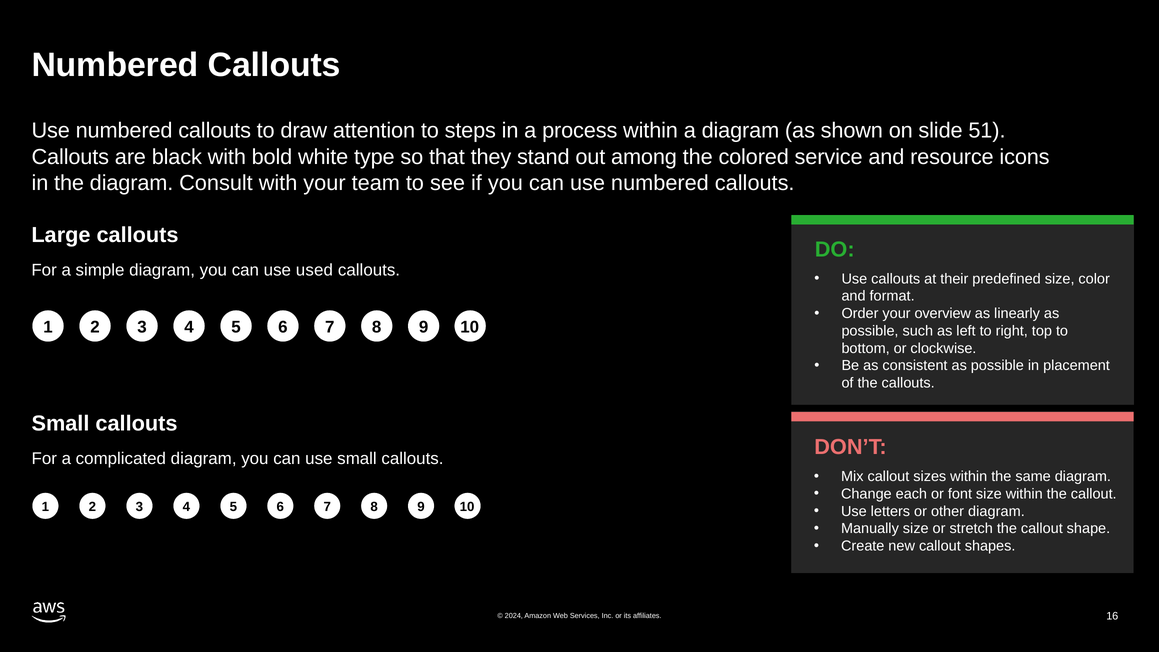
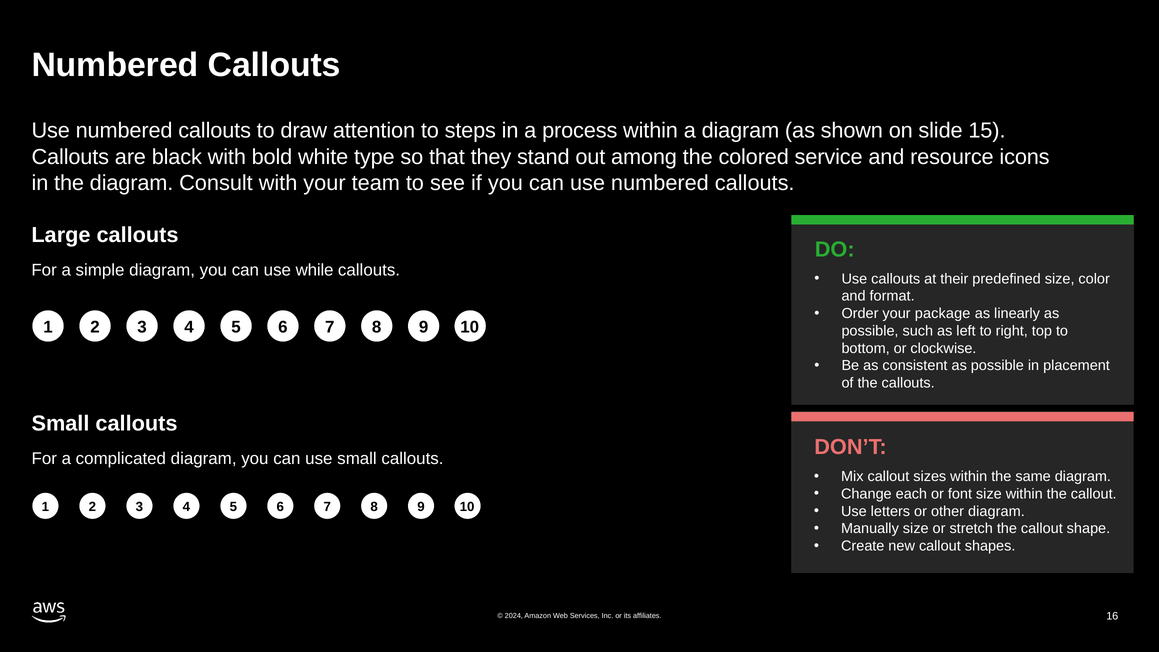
51: 51 -> 15
used: used -> while
overview: overview -> package
